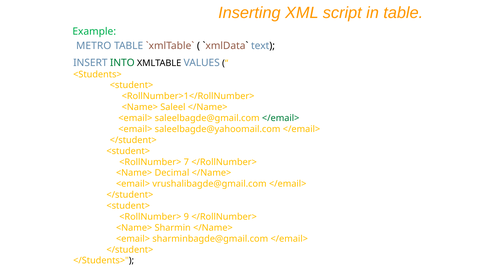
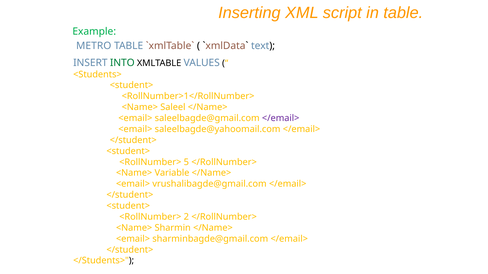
</email> at (281, 118) colour: green -> purple
7: 7 -> 5
Decimal: Decimal -> Variable
9: 9 -> 2
